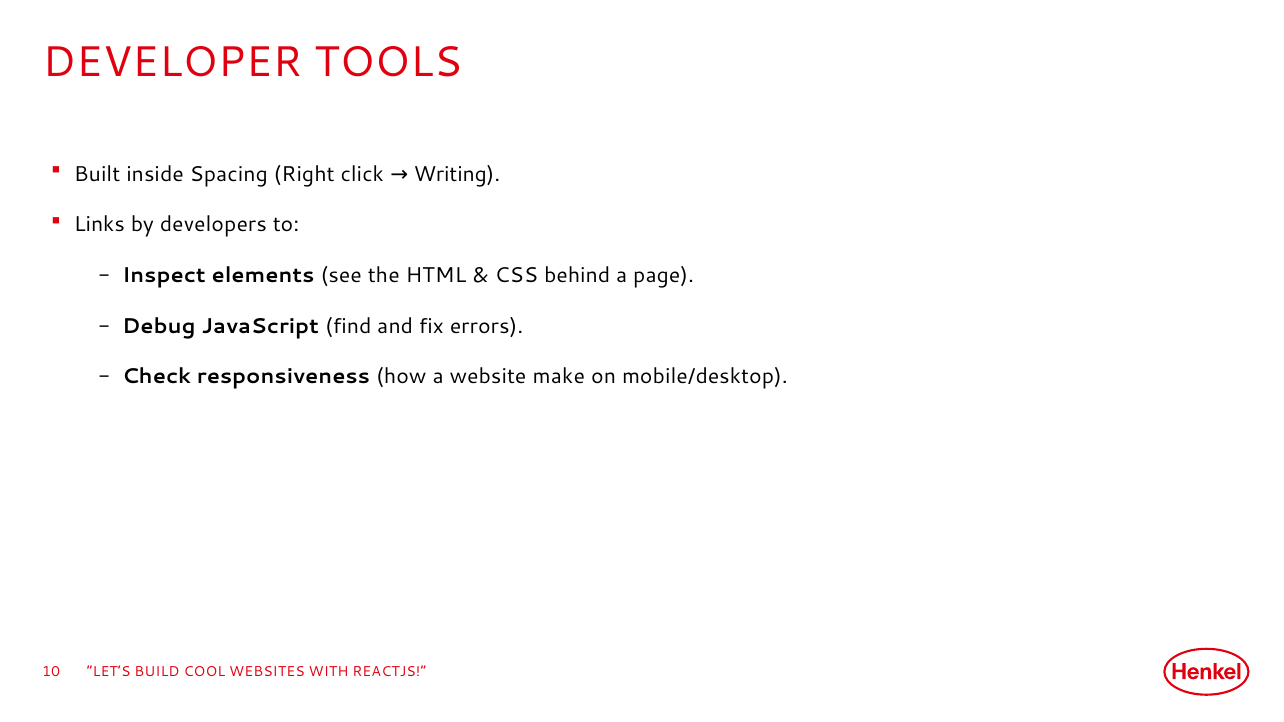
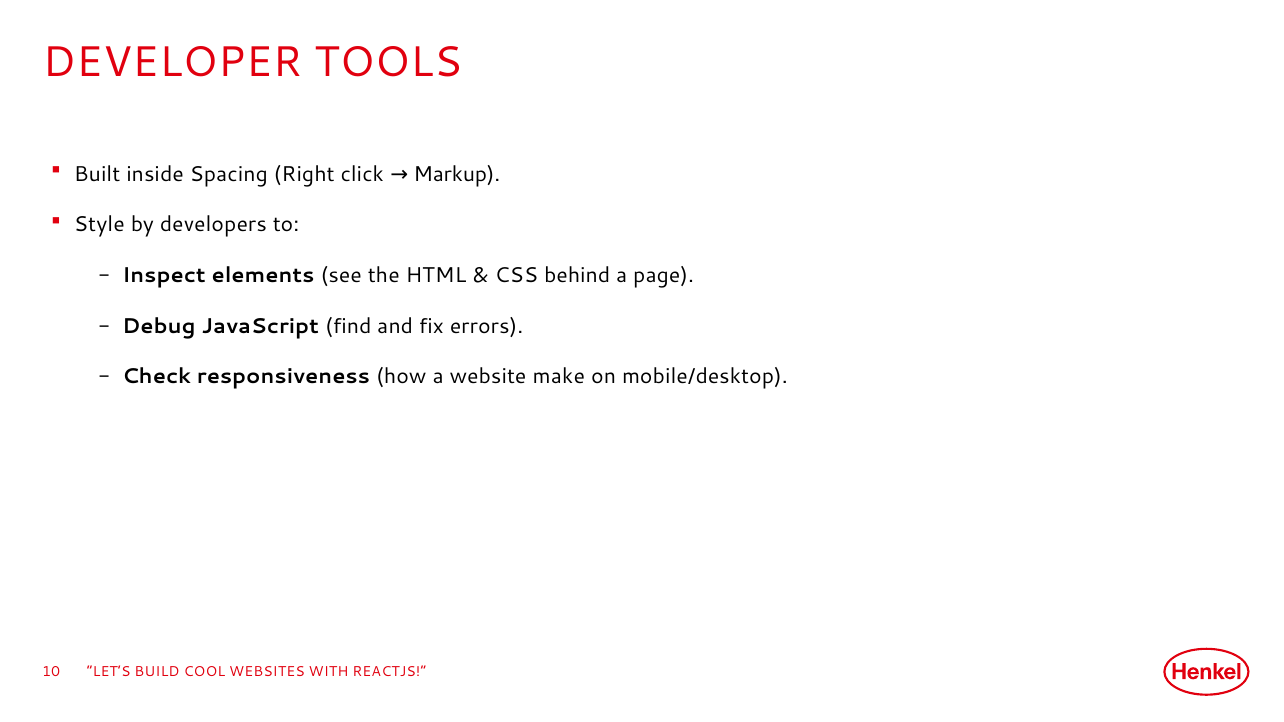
Writing: Writing -> Markup
Links: Links -> Style
